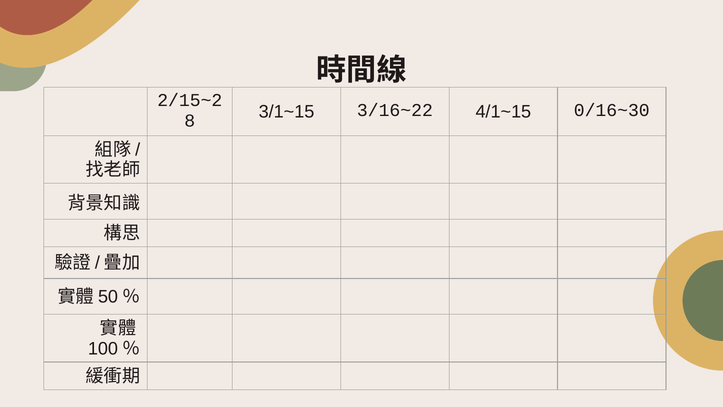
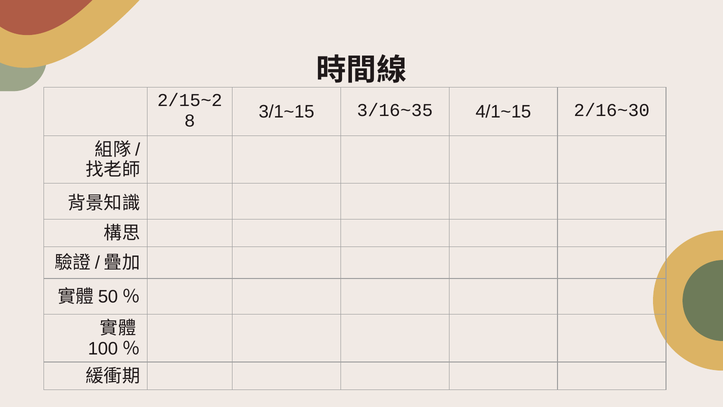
3/16~22: 3/16~22 -> 3/16~35
0/16~30: 0/16~30 -> 2/16~30
